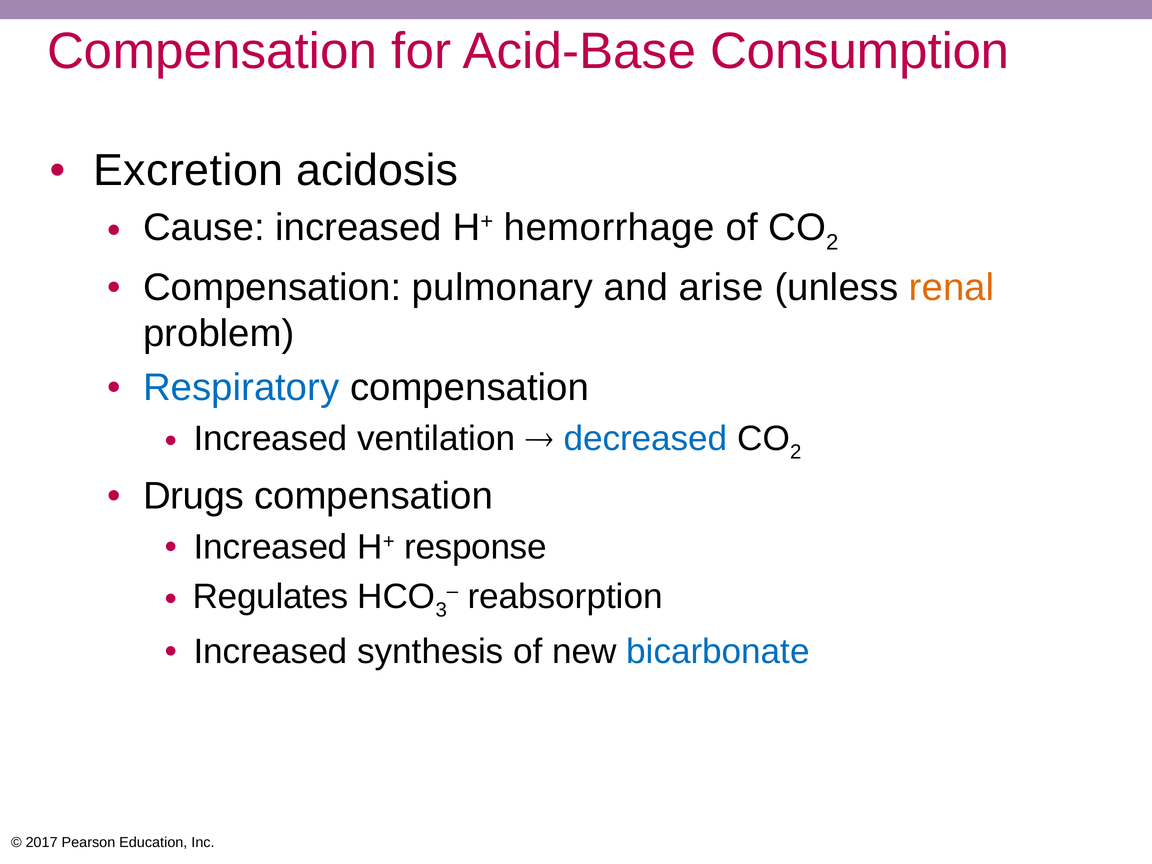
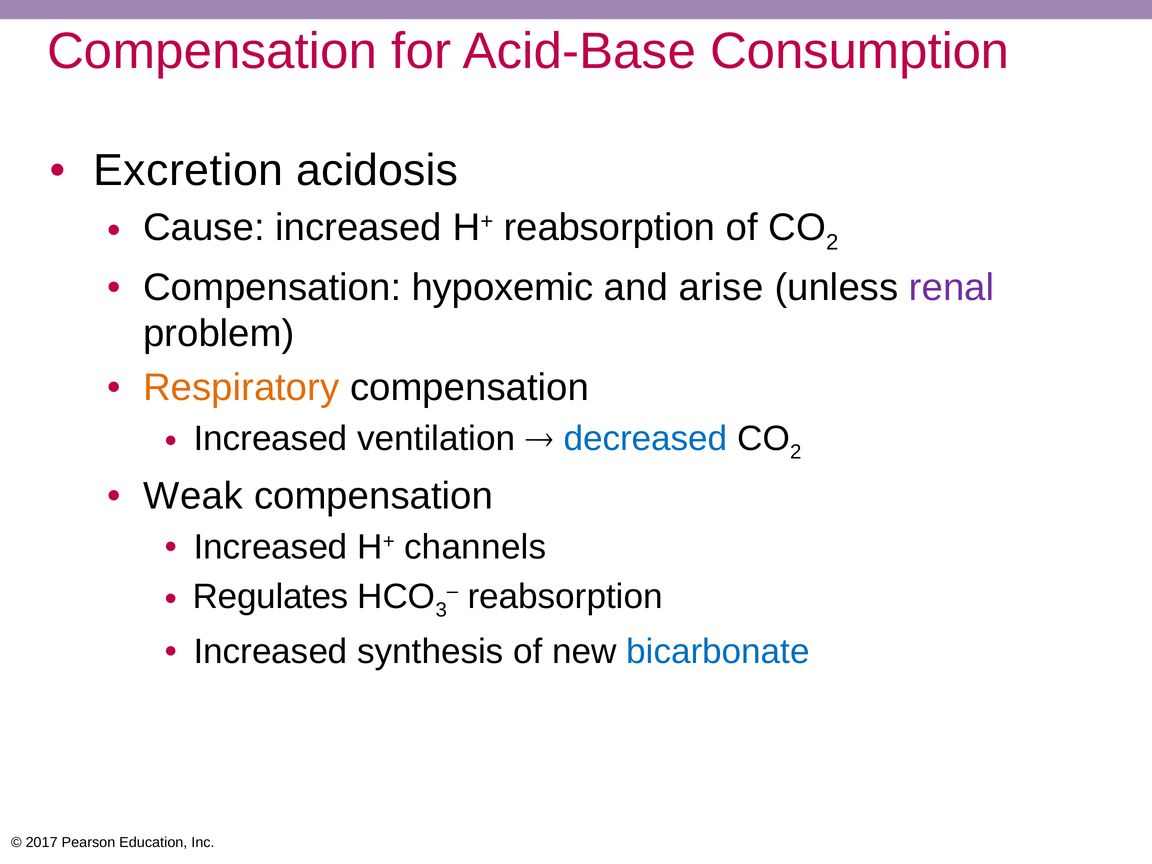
H+ hemorrhage: hemorrhage -> reabsorption
pulmonary: pulmonary -> hypoxemic
renal colour: orange -> purple
Respiratory colour: blue -> orange
Drugs: Drugs -> Weak
response: response -> channels
